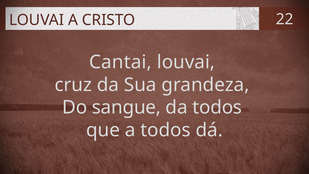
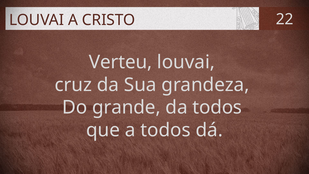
Cantai: Cantai -> Verteu
sangue: sangue -> grande
